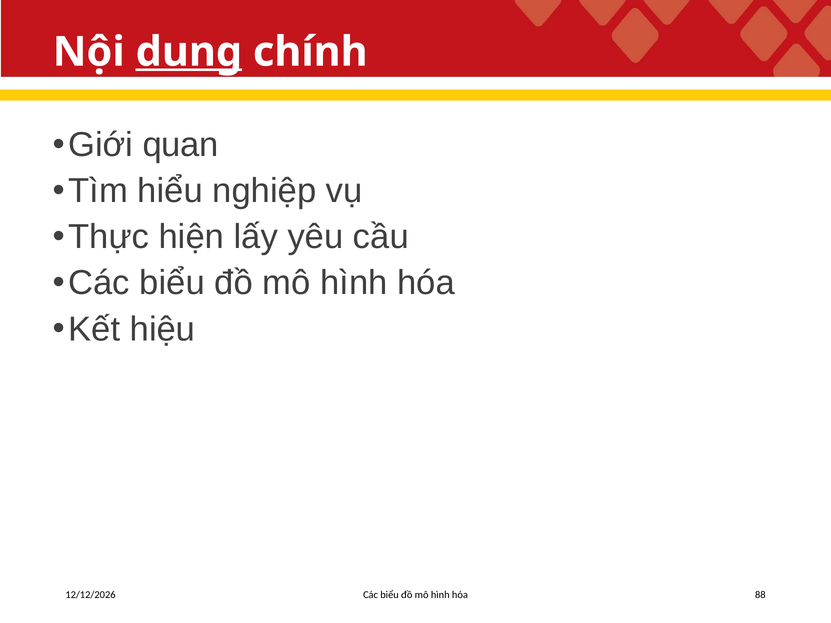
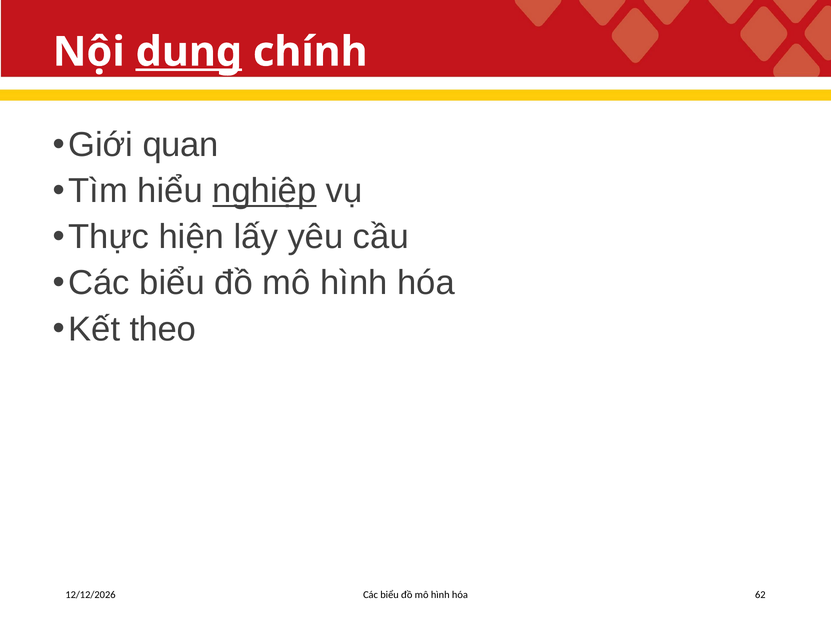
nghiệp underline: none -> present
hiệu: hiệu -> theo
88: 88 -> 62
